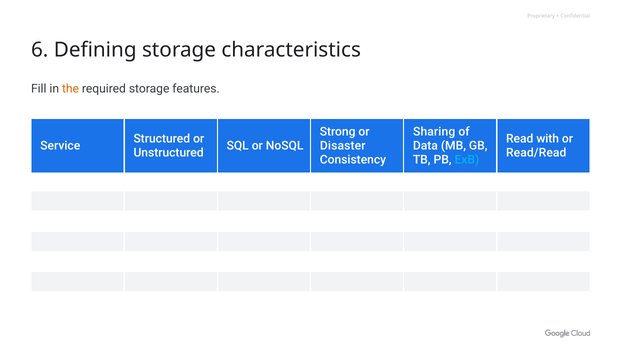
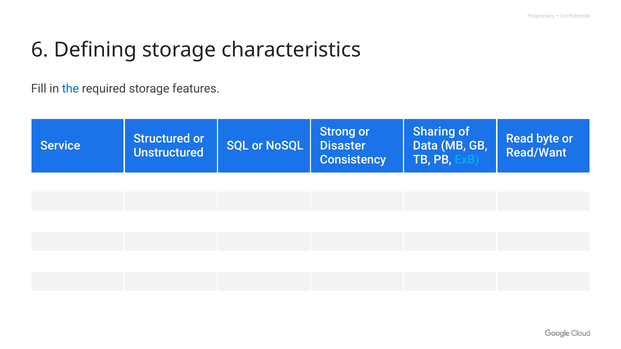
the colour: orange -> blue
with: with -> byte
Read/Read: Read/Read -> Read/Want
